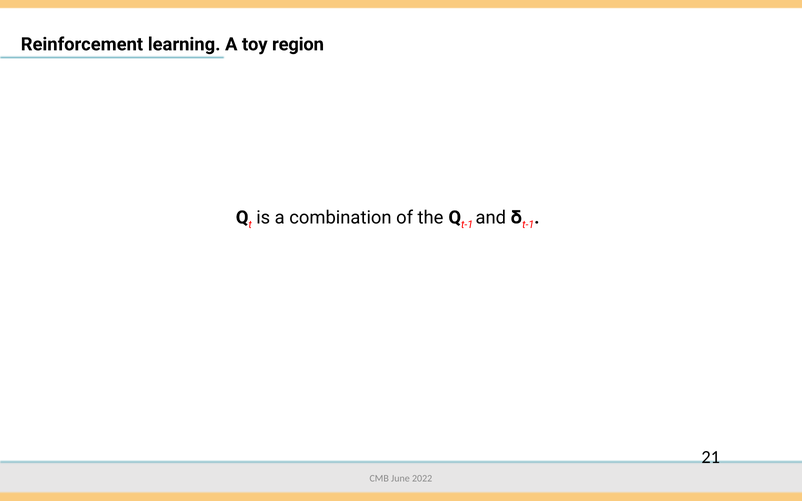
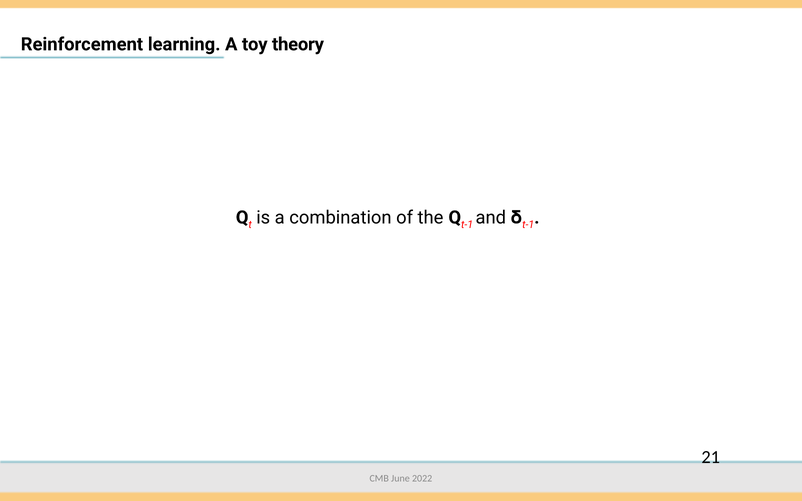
region: region -> theory
